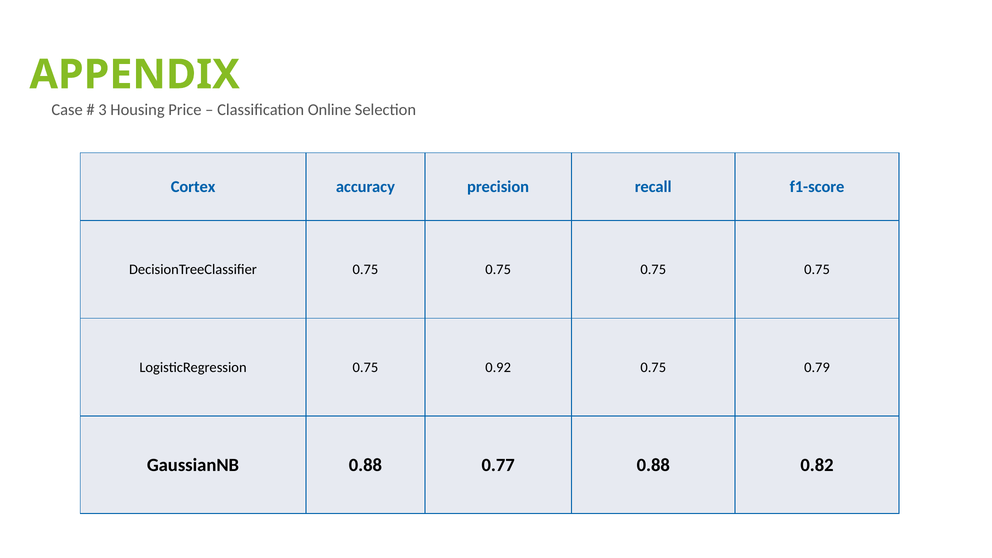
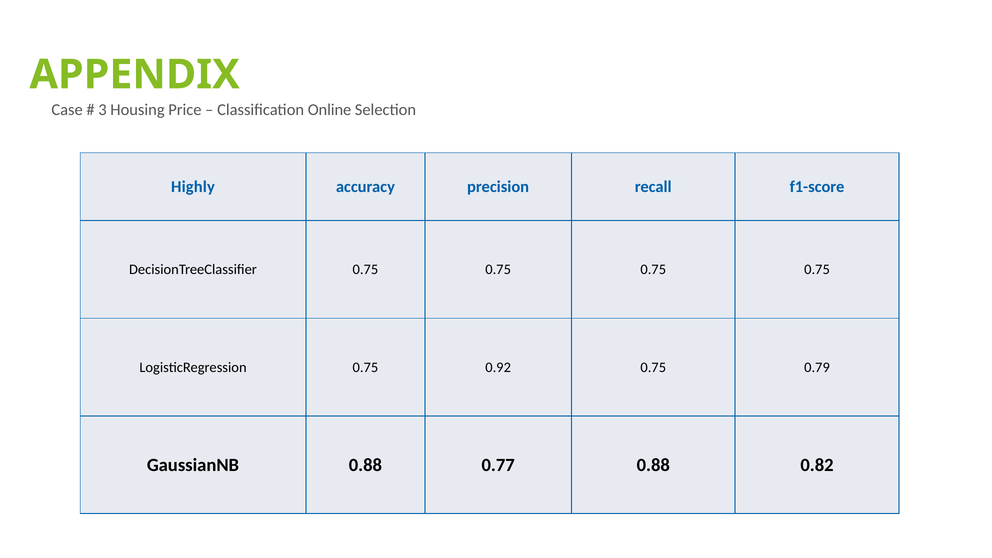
Cortex: Cortex -> Highly
